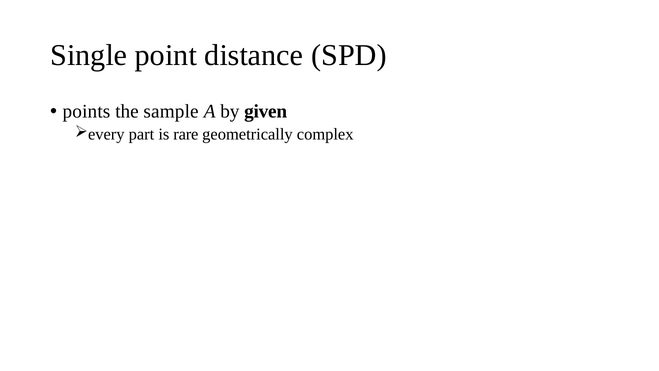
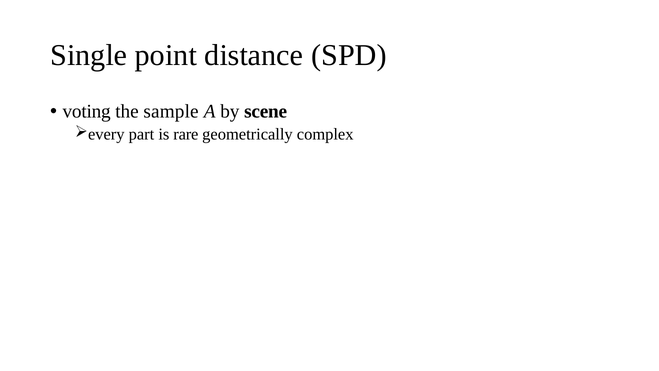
points: points -> voting
given: given -> scene
